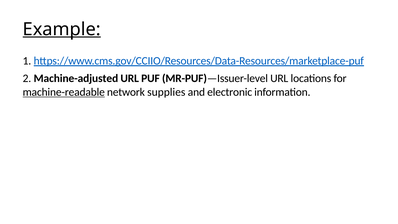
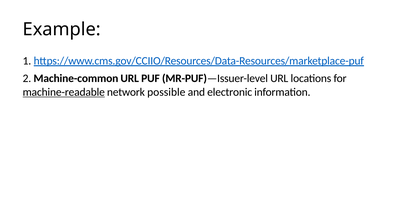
Example underline: present -> none
Machine-adjusted: Machine-adjusted -> Machine-common
supplies: supplies -> possible
